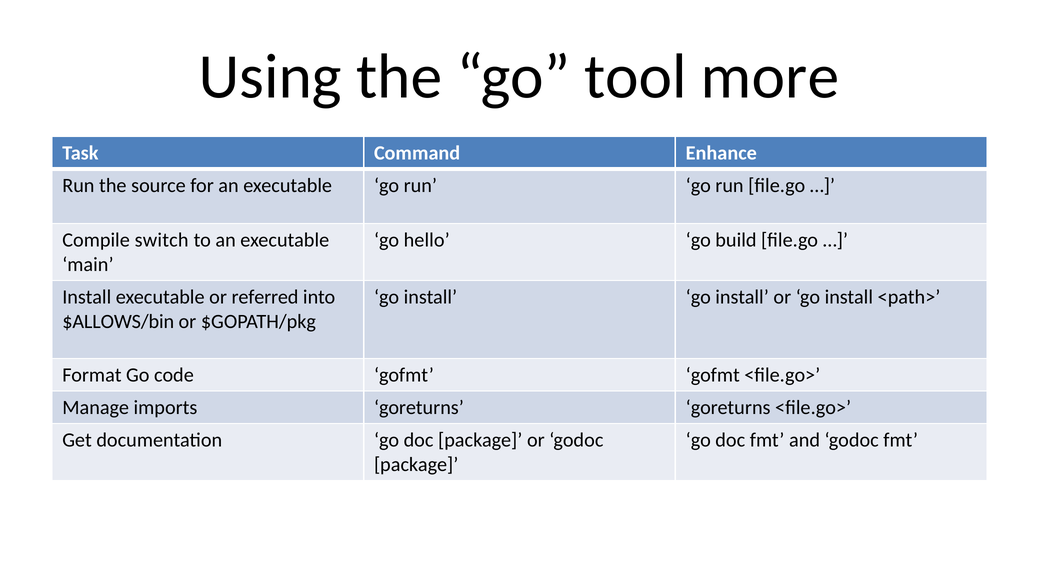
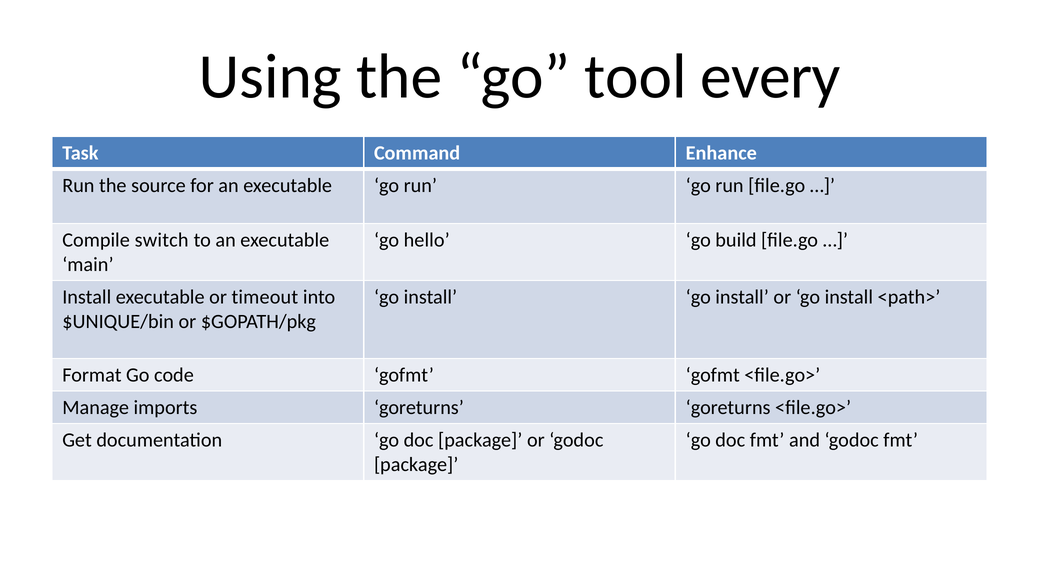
more: more -> every
referred: referred -> timeout
$ALLOWS/bin: $ALLOWS/bin -> $UNIQUE/bin
